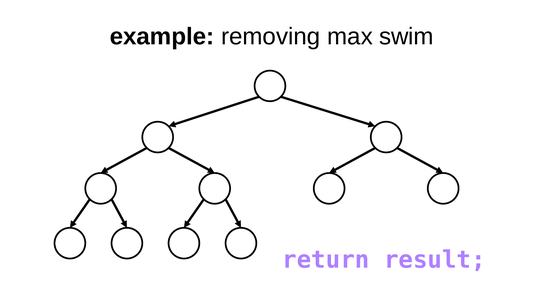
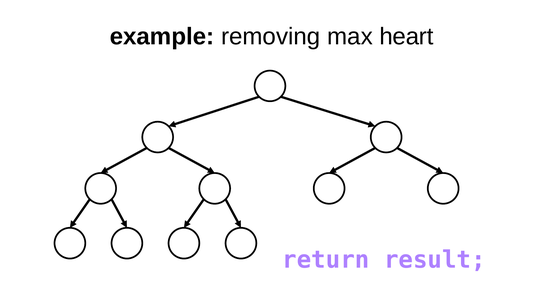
swim: swim -> heart
